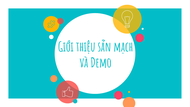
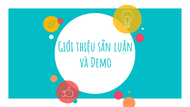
mạch: mạch -> luận
